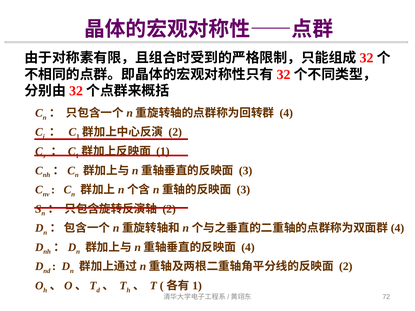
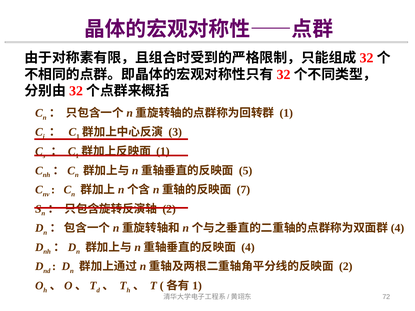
4 at (286, 113): 4 -> 1
2 at (175, 132): 2 -> 3
3 at (246, 171): 3 -> 5
3 at (243, 190): 3 -> 7
